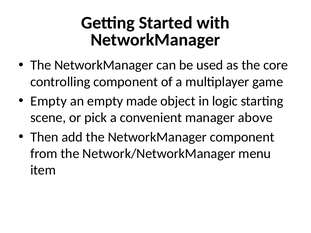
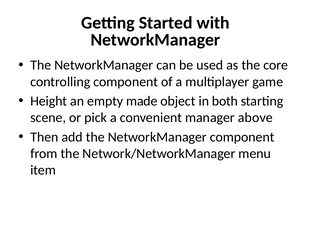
Empty at (49, 101): Empty -> Height
logic: logic -> both
